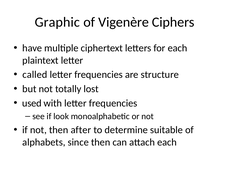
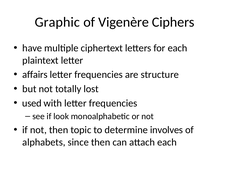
called: called -> affairs
after: after -> topic
suitable: suitable -> involves
